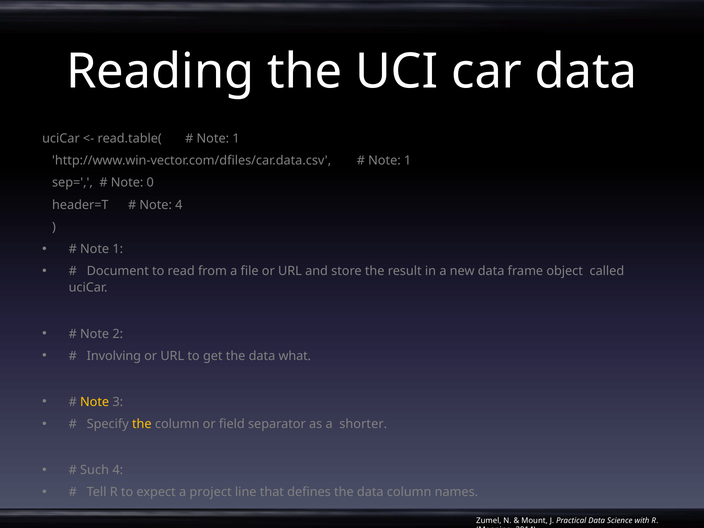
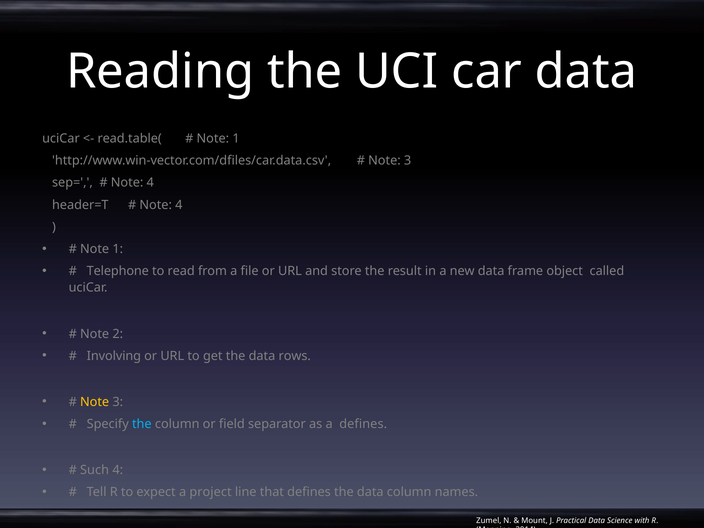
1 at (408, 161): 1 -> 3
0 at (150, 183): 0 -> 4
Document: Document -> Telephone
what: what -> rows
the at (142, 424) colour: yellow -> light blue
a shorter: shorter -> defines
